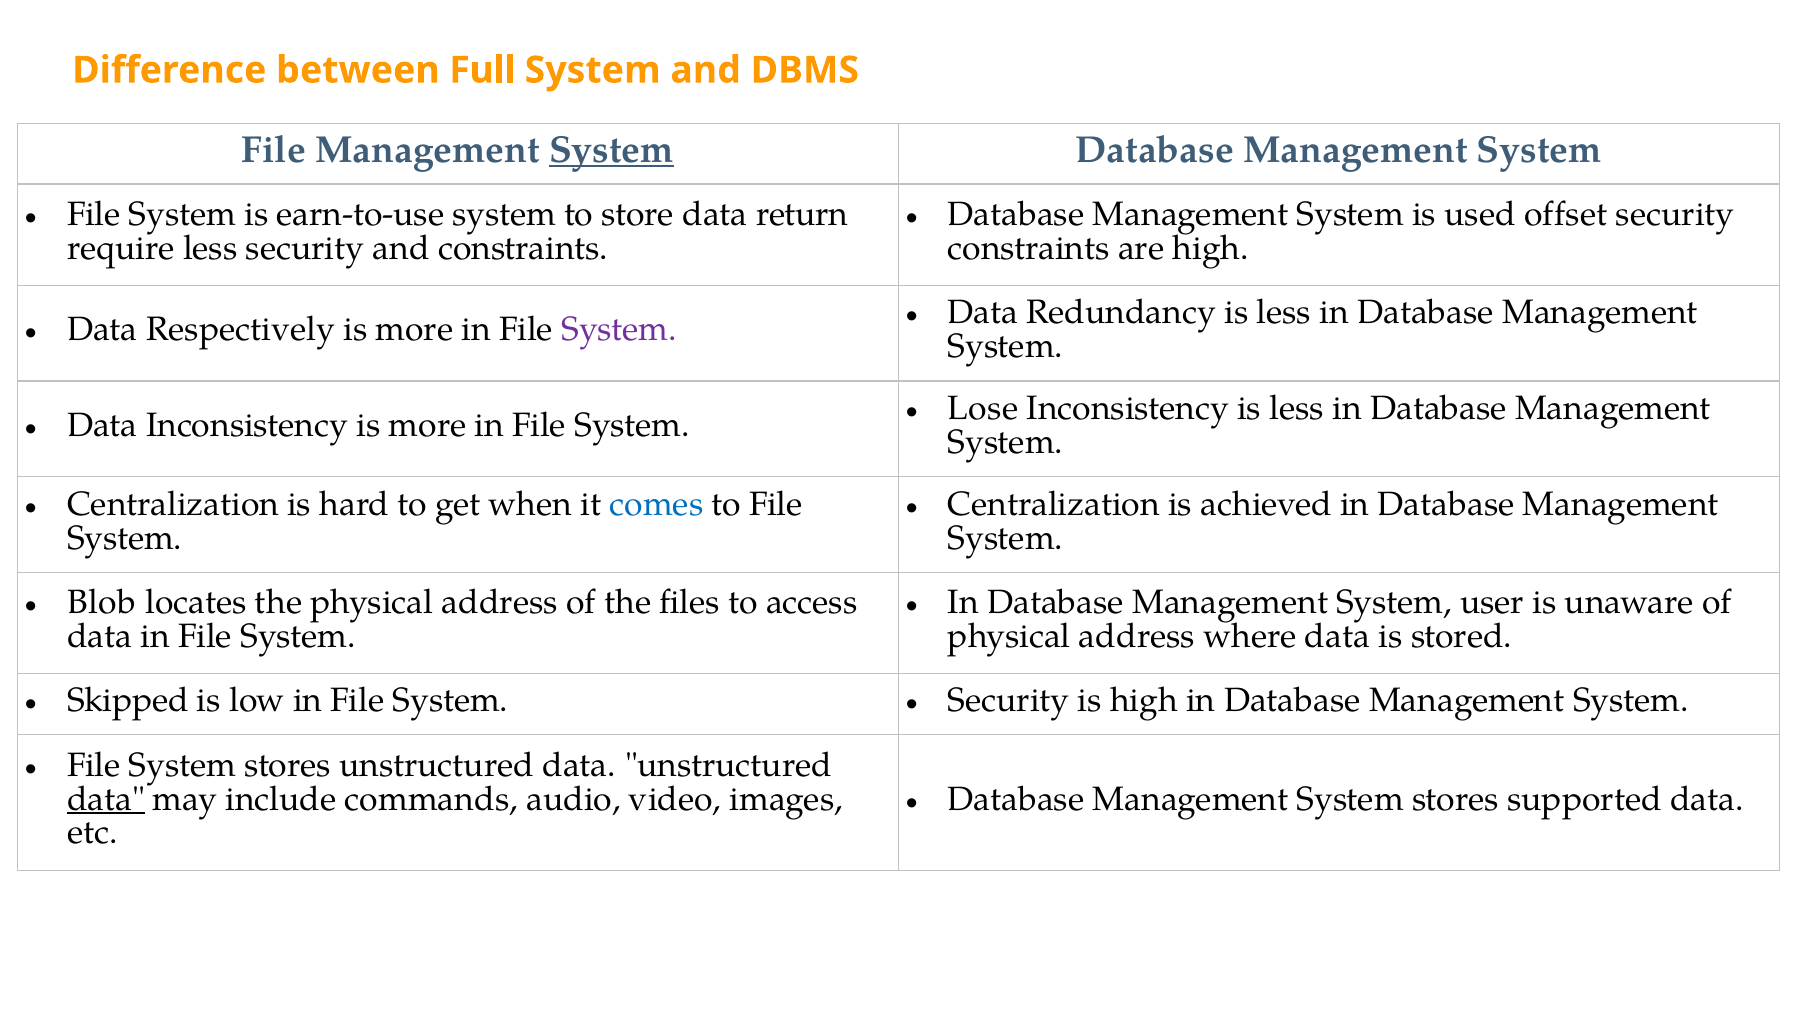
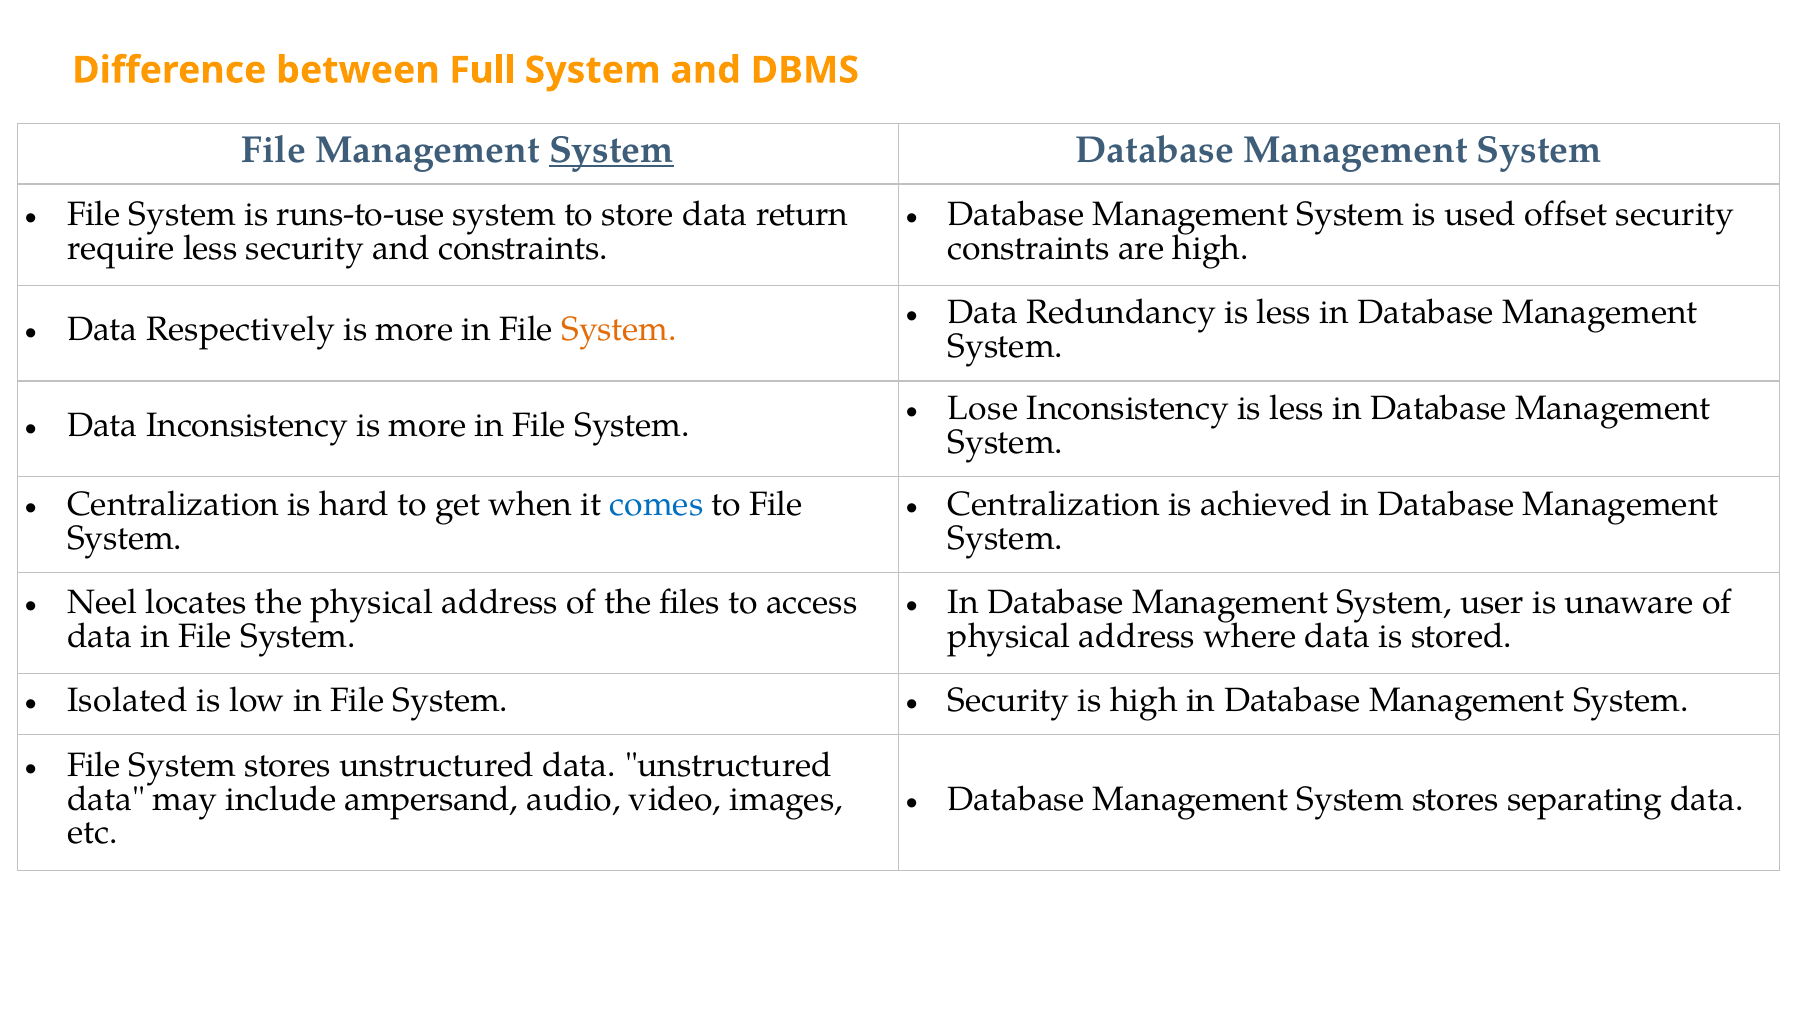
earn-to-use: earn-to-use -> runs-to-use
System at (619, 330) colour: purple -> orange
Blob: Blob -> Neel
Skipped: Skipped -> Isolated
supported: supported -> separating
data at (106, 799) underline: present -> none
commands: commands -> ampersand
